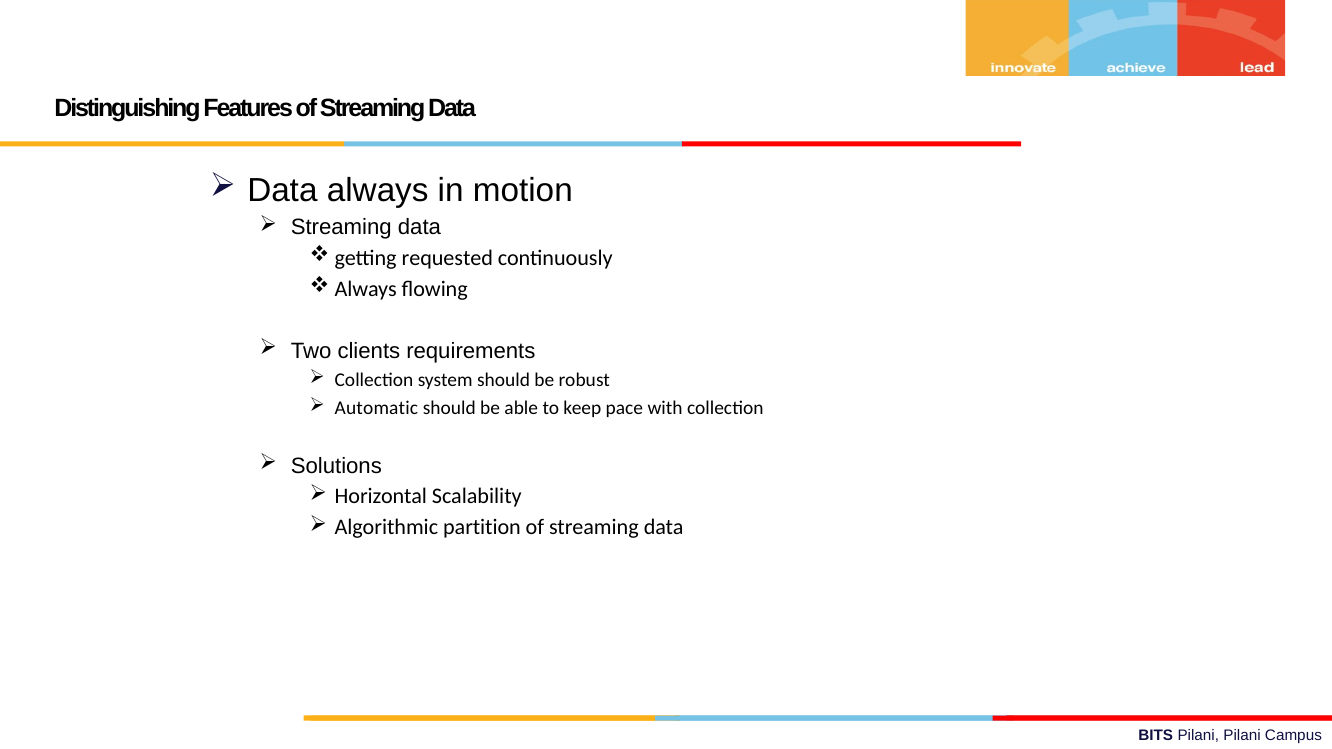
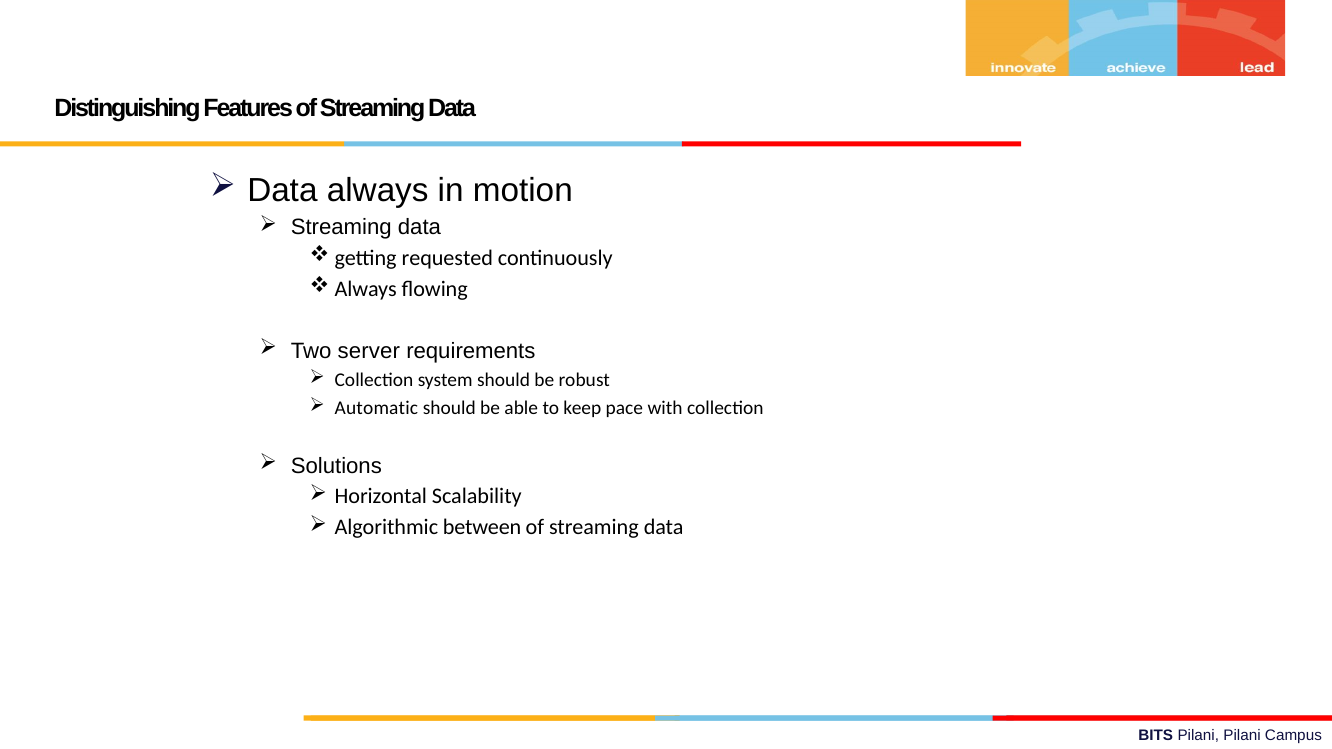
clients: clients -> server
partition: partition -> between
